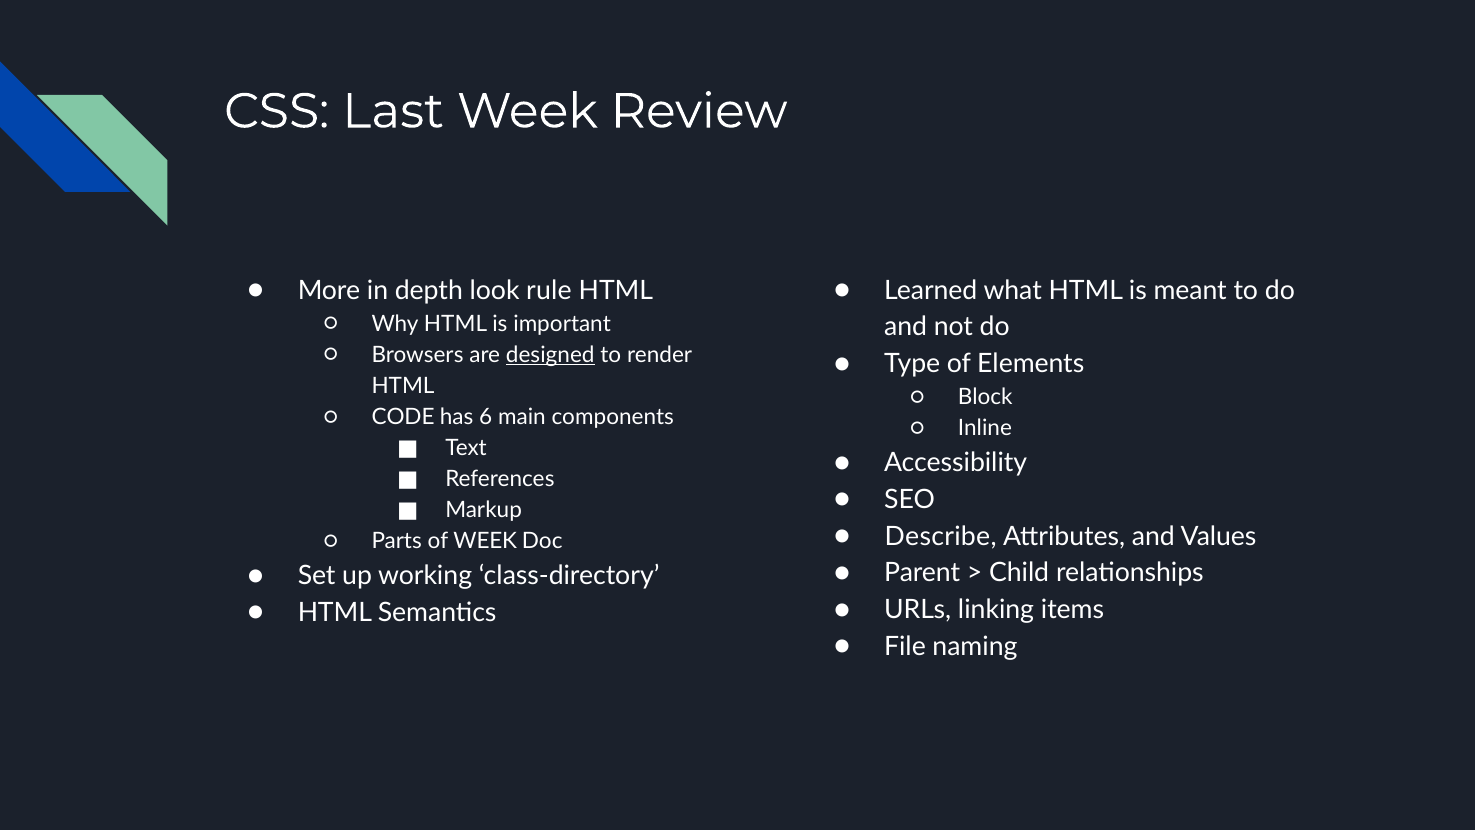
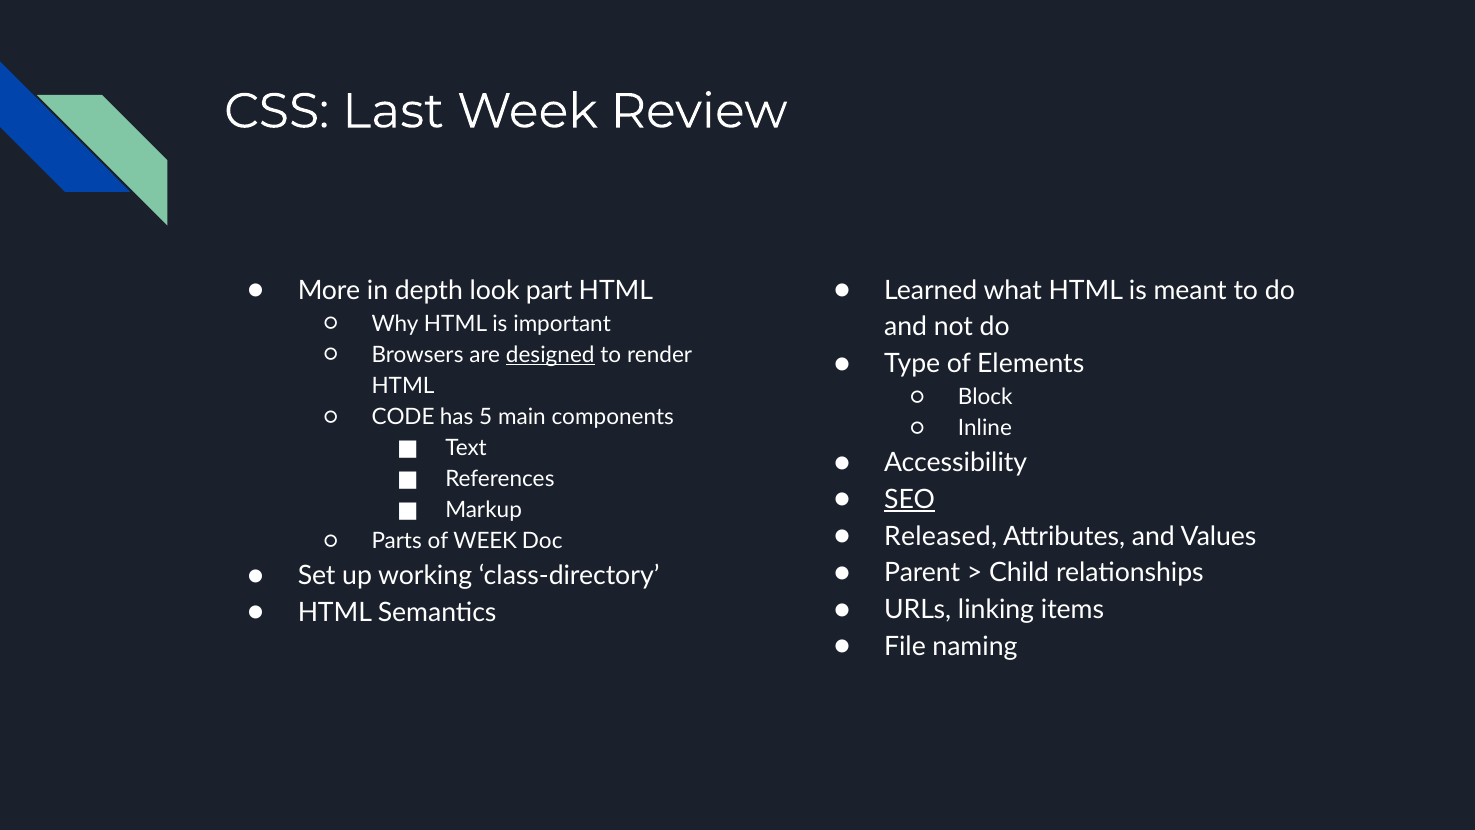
rule: rule -> part
6: 6 -> 5
SEO underline: none -> present
Describe: Describe -> Released
